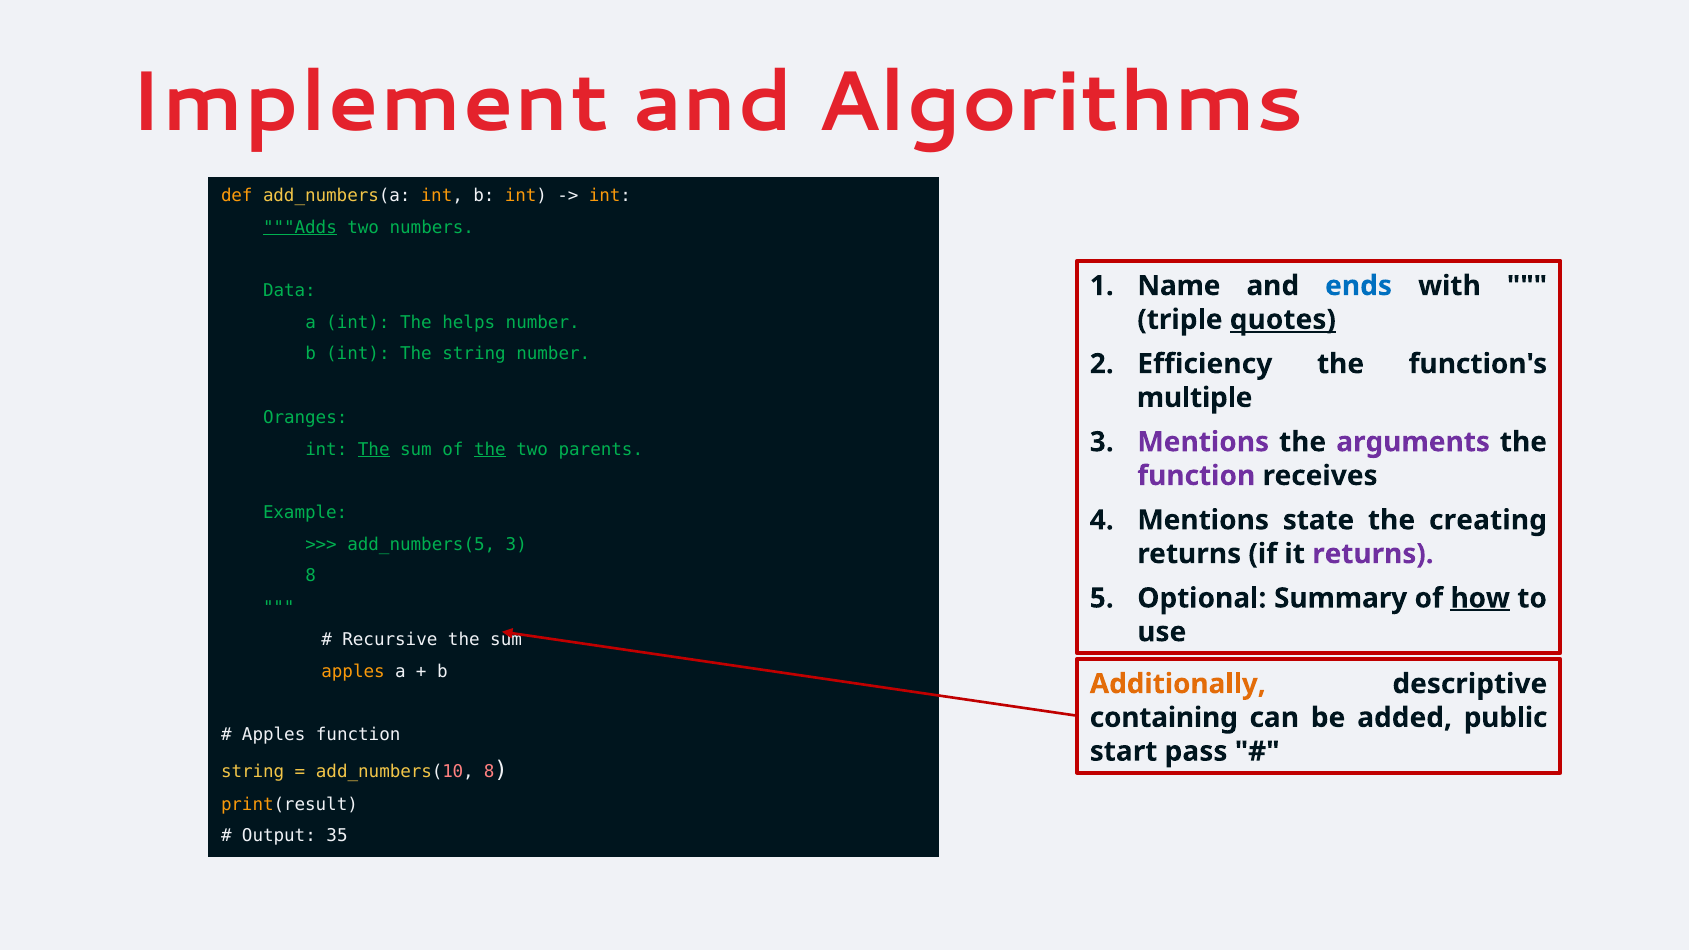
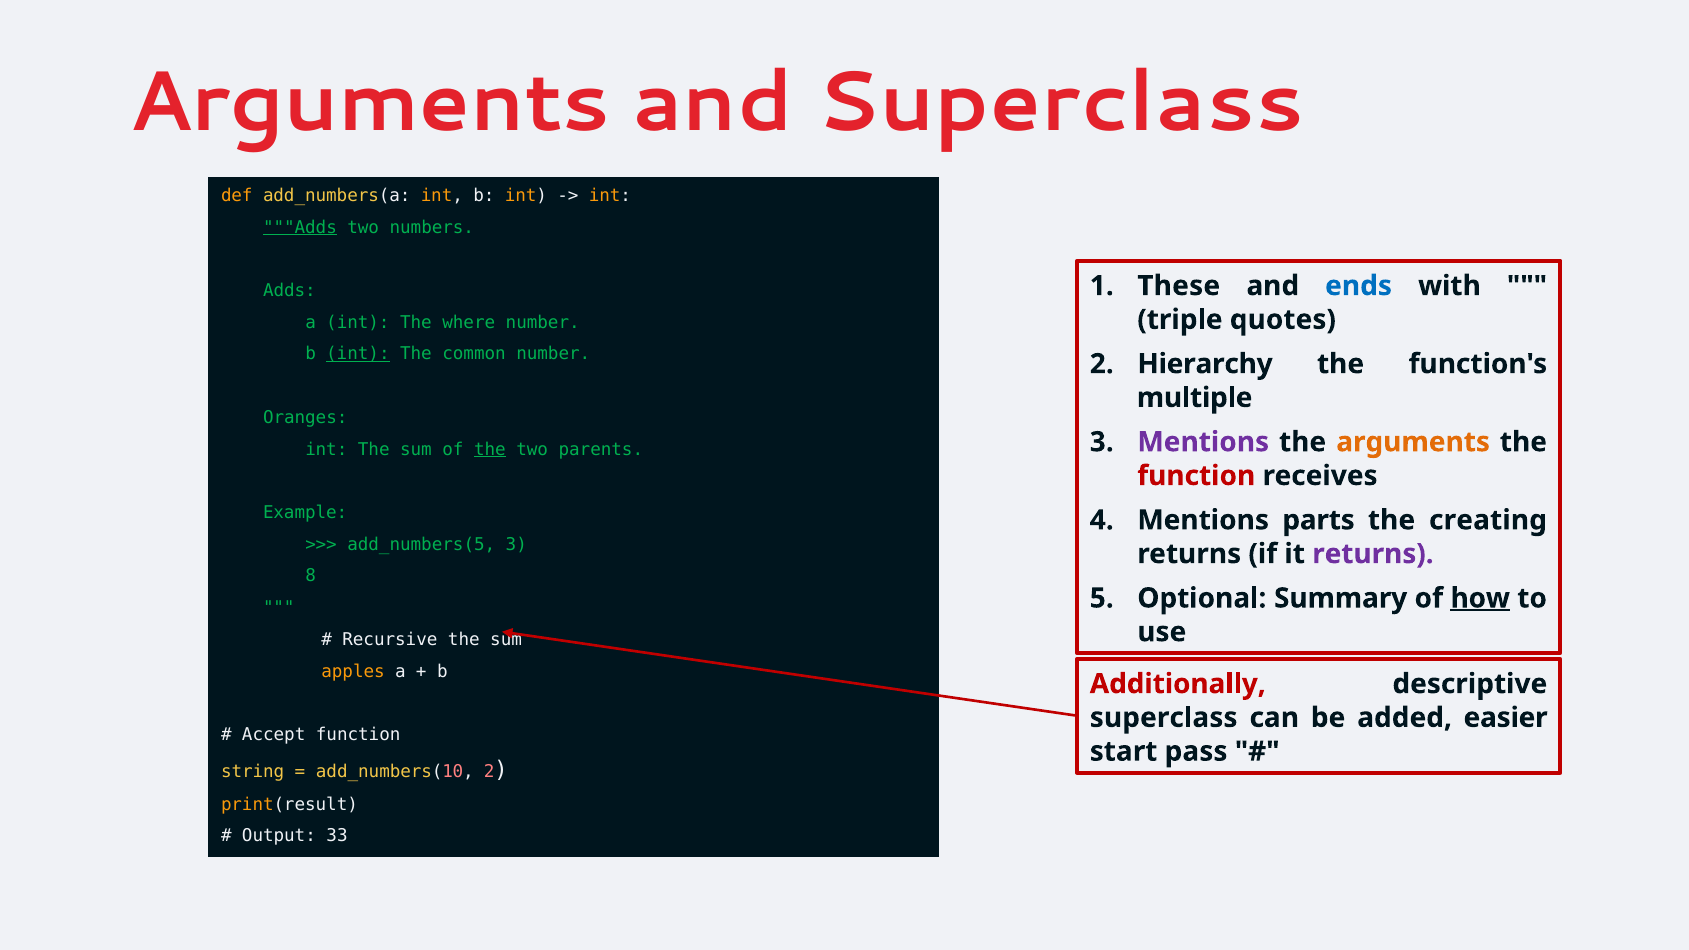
Implement at (369, 103): Implement -> Arguments
and Algorithms: Algorithms -> Superclass
Name: Name -> These
Data at (289, 291): Data -> Adds
helps: helps -> where
quotes underline: present -> none
int at (358, 354) underline: none -> present
The string: string -> common
Efficiency: Efficiency -> Hierarchy
arguments at (1413, 442) colour: purple -> orange
The at (374, 449) underline: present -> none
function at (1196, 476) colour: purple -> red
state: state -> parts
Additionally colour: orange -> red
containing at (1164, 718): containing -> superclass
public: public -> easier
Apples at (274, 735): Apples -> Accept
add_numbers(10 8: 8 -> 2
35: 35 -> 33
